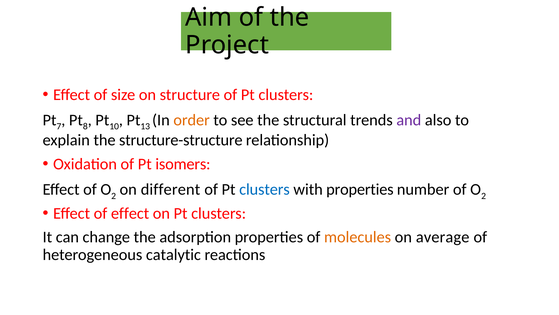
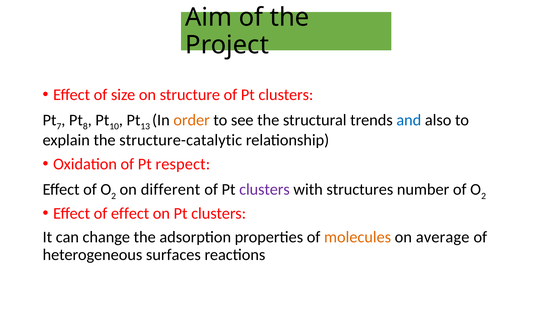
and colour: purple -> blue
structure-structure: structure-structure -> structure-catalytic
isomers: isomers -> respect
clusters at (264, 189) colour: blue -> purple
with properties: properties -> structures
catalytic: catalytic -> surfaces
